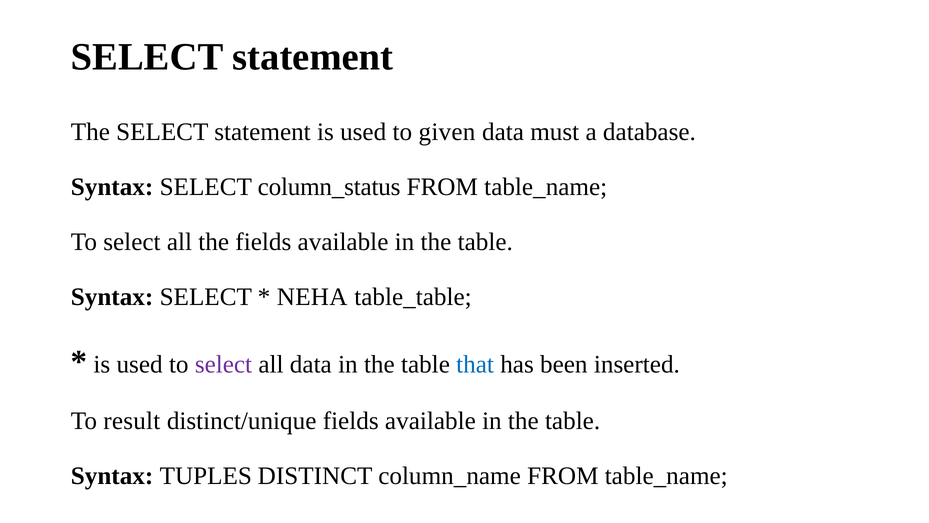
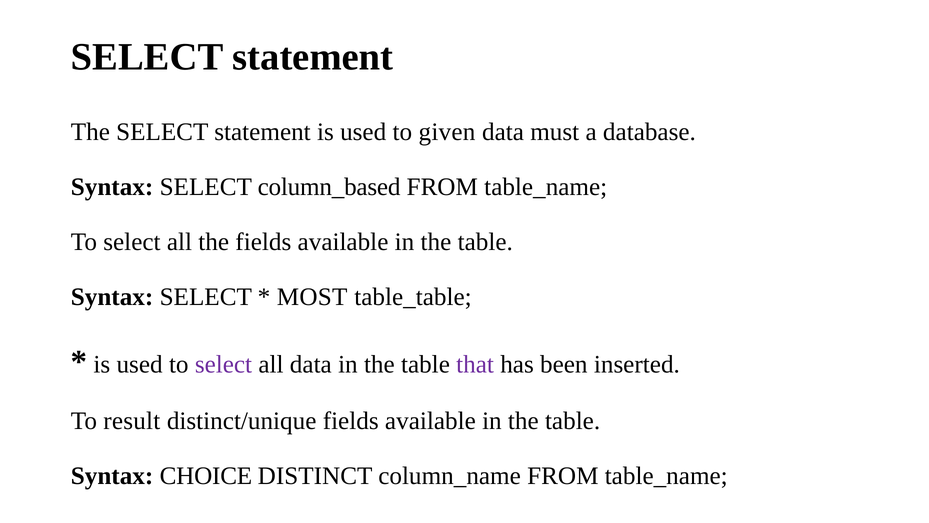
column_status: column_status -> column_based
NEHA: NEHA -> MOST
that colour: blue -> purple
TUPLES: TUPLES -> CHOICE
